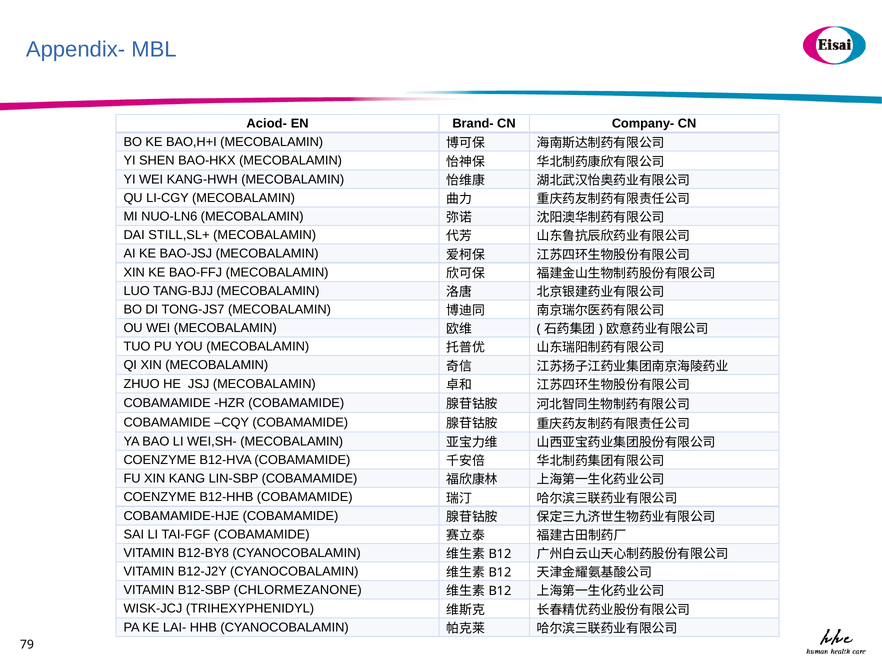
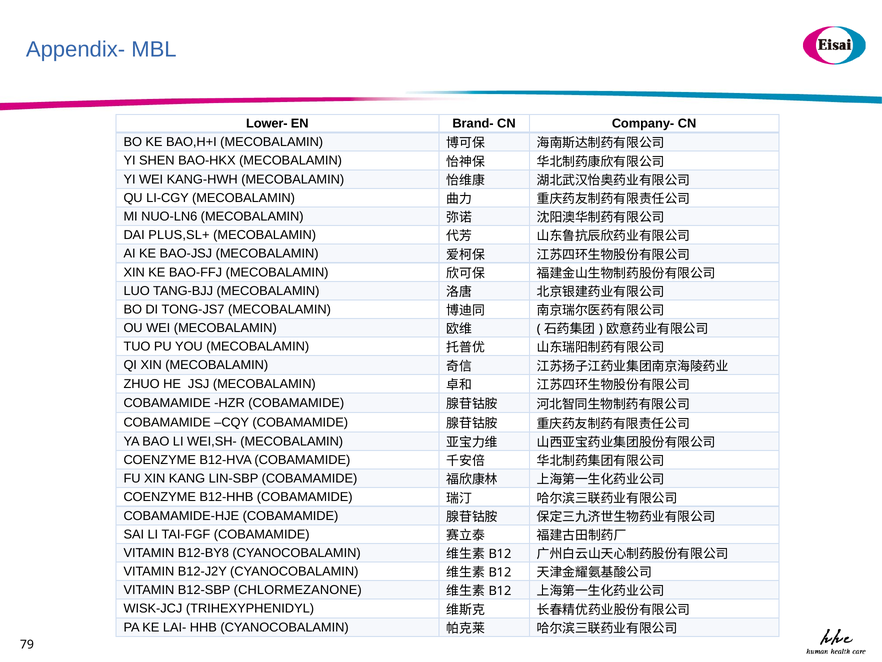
Aciod-: Aciod- -> Lower-
STILL,SL+: STILL,SL+ -> PLUS,SL+
